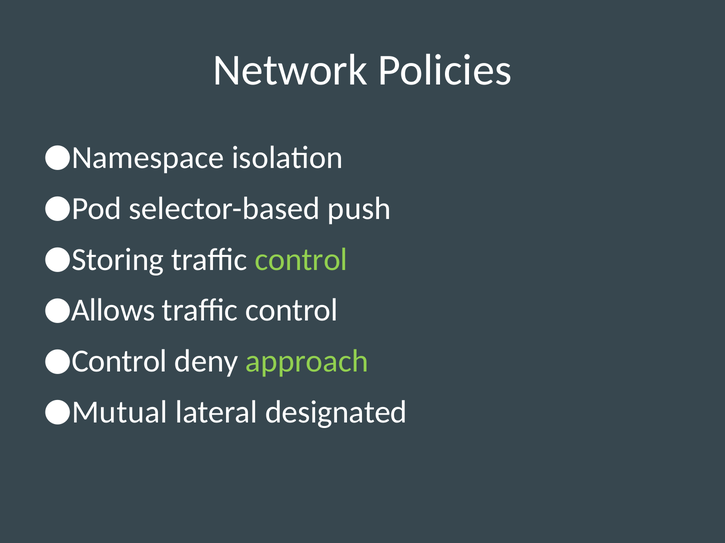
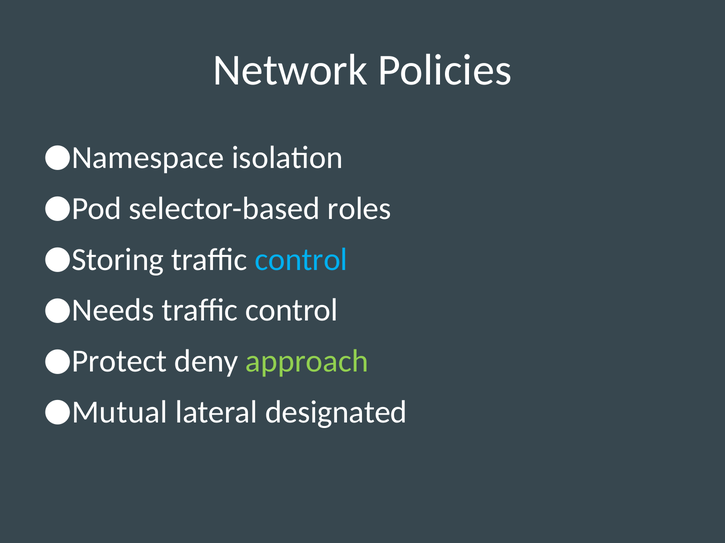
push: push -> roles
control at (301, 260) colour: light green -> light blue
Allows: Allows -> Needs
Control at (119, 362): Control -> Protect
